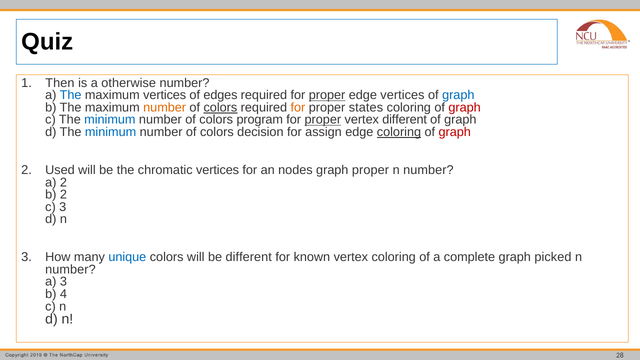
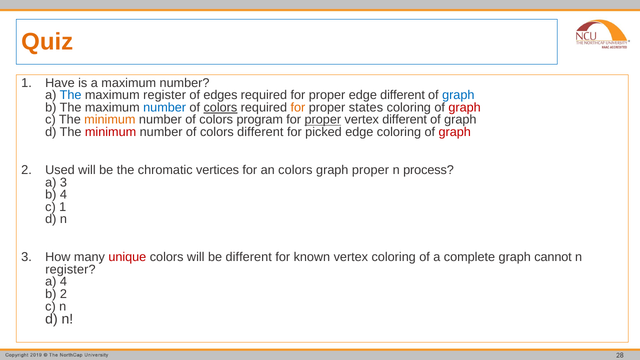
Quiz colour: black -> orange
Then: Then -> Have
a otherwise: otherwise -> maximum
maximum vertices: vertices -> register
proper at (327, 95) underline: present -> none
edge vertices: vertices -> different
number at (165, 107) colour: orange -> blue
minimum at (110, 120) colour: blue -> orange
minimum at (111, 132) colour: blue -> red
colors decision: decision -> different
assign: assign -> picked
coloring at (399, 132) underline: present -> none
an nodes: nodes -> colors
number at (428, 170): number -> process
a 2: 2 -> 3
b 2: 2 -> 4
c 3: 3 -> 1
unique colour: blue -> red
picked: picked -> cannot
number at (70, 269): number -> register
a 3: 3 -> 4
b 4: 4 -> 2
